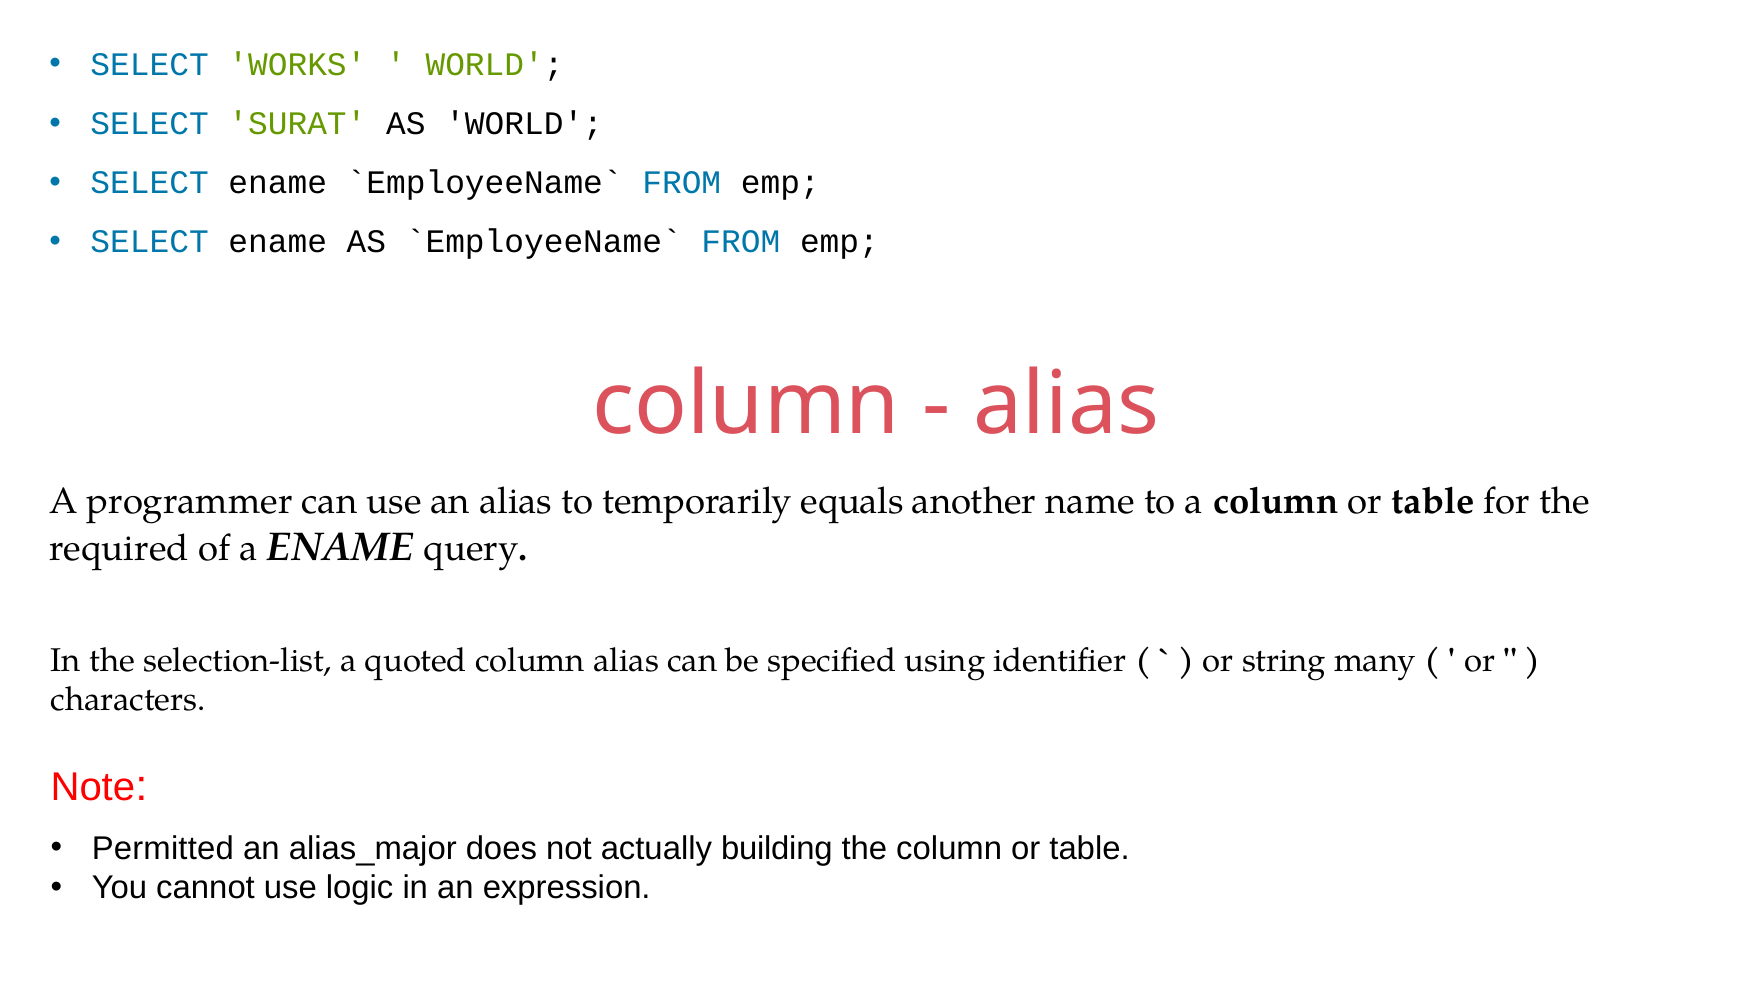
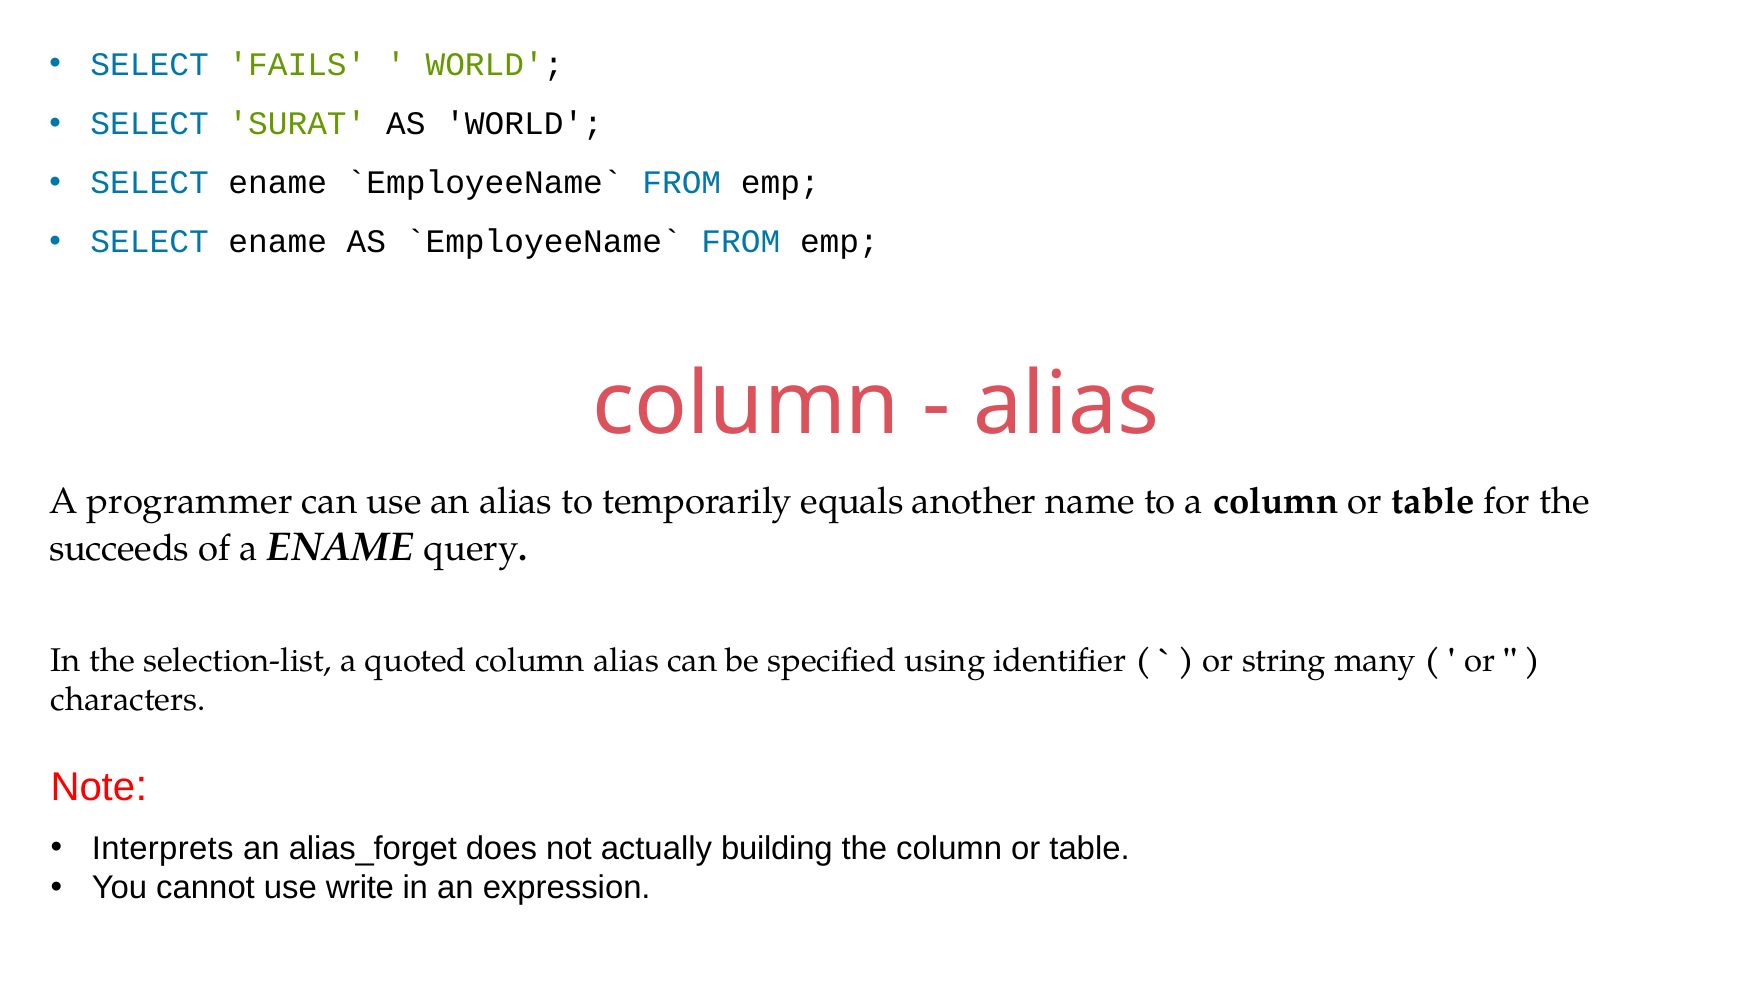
WORKS: WORKS -> FAILS
required: required -> succeeds
Permitted: Permitted -> Interprets
alias_major: alias_major -> alias_forget
logic: logic -> write
